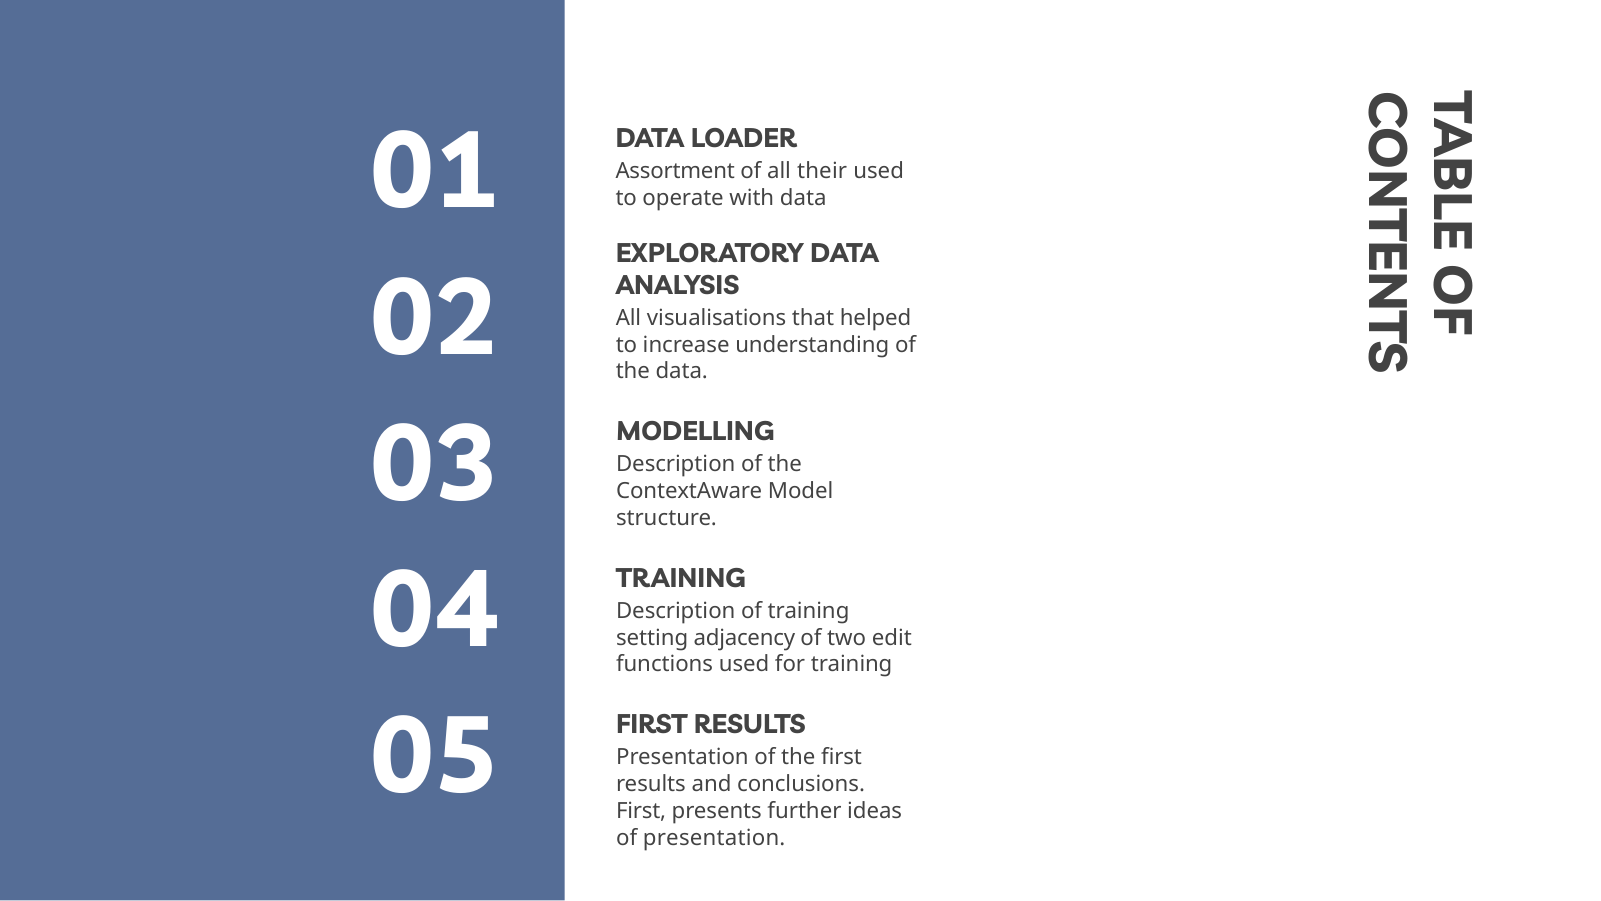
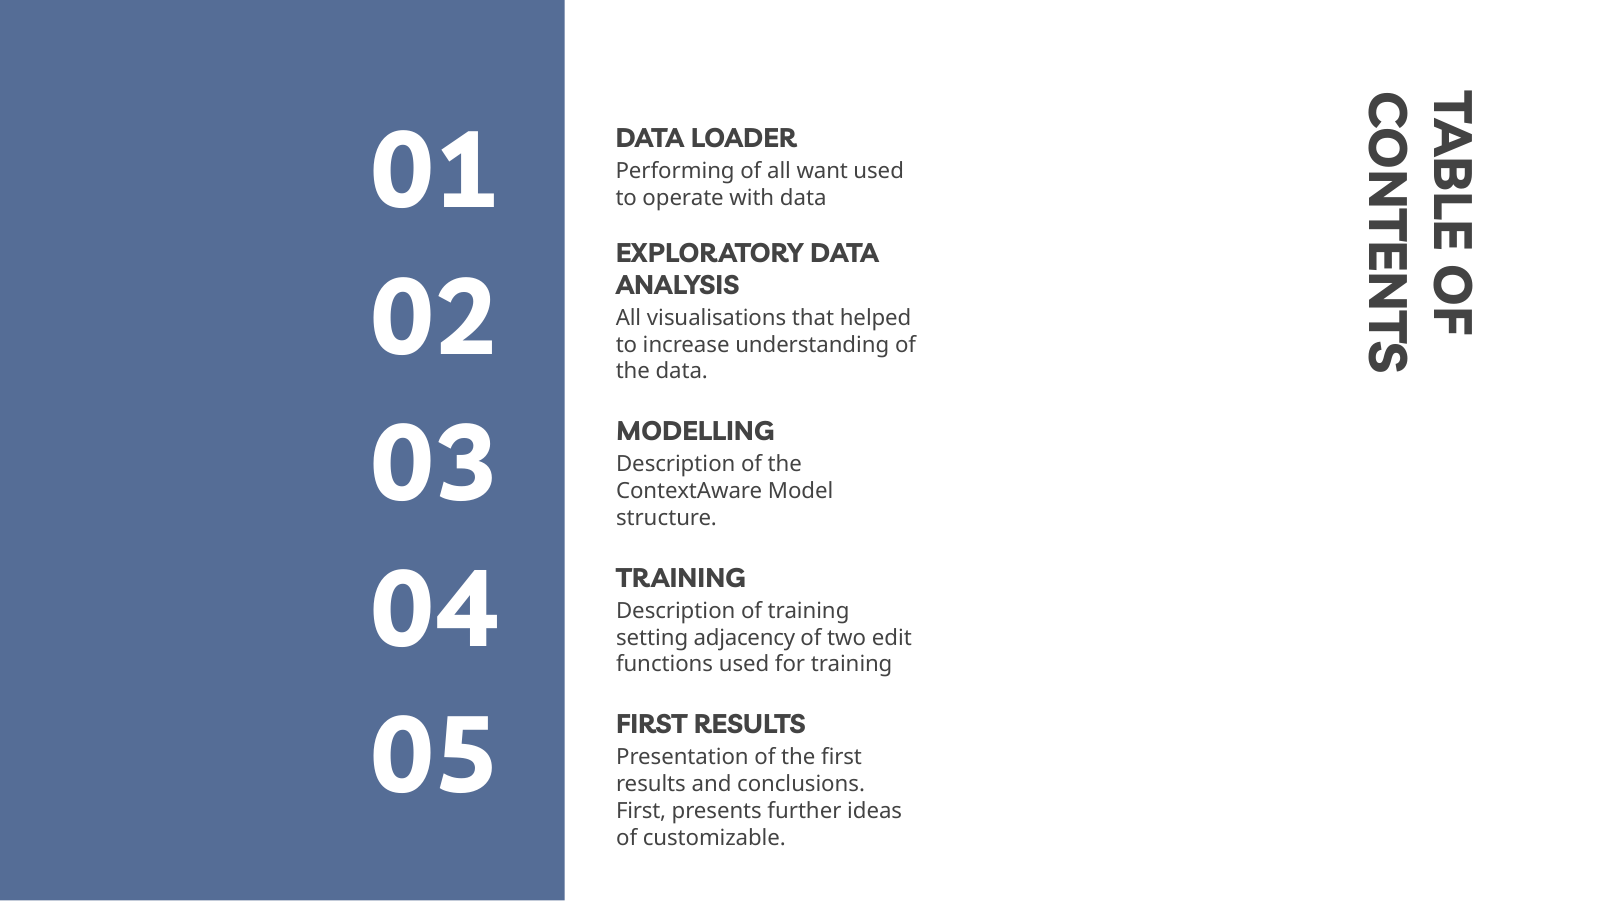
Assortment: Assortment -> Performing
their: their -> want
of presentation: presentation -> customizable
